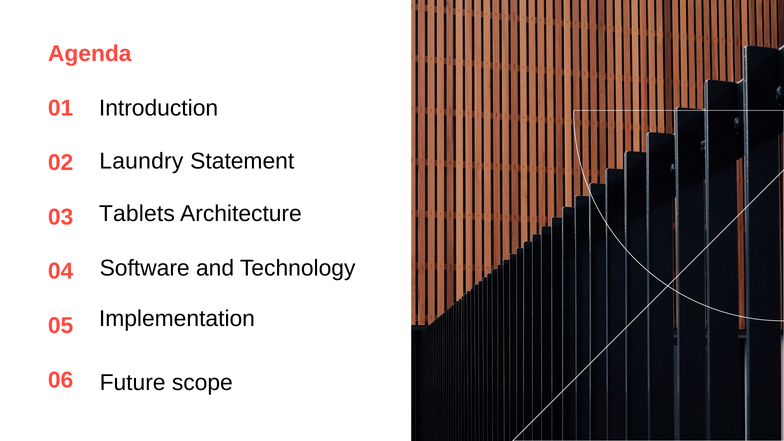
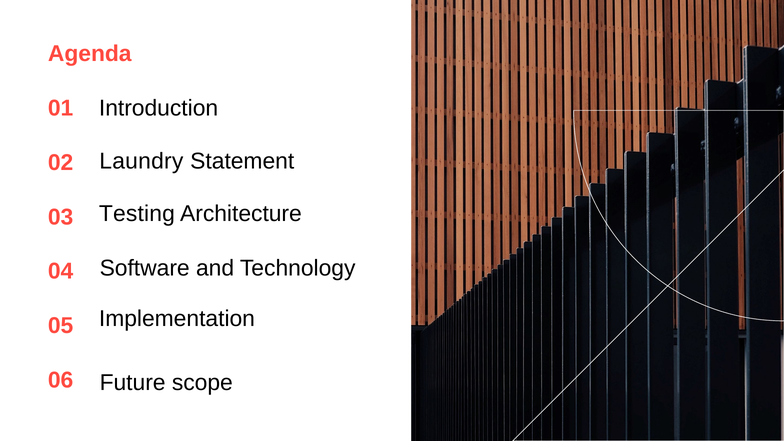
Tablets: Tablets -> Testing
